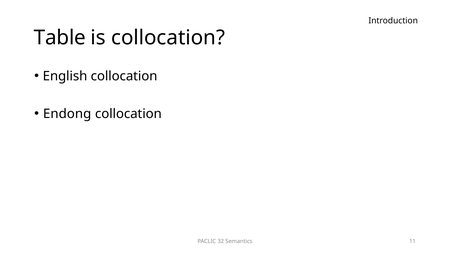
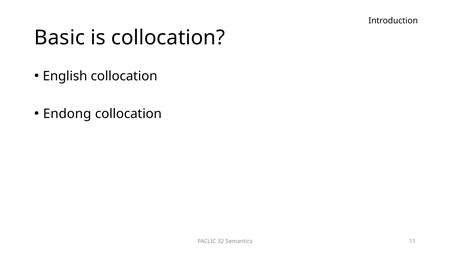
Table: Table -> Basic
